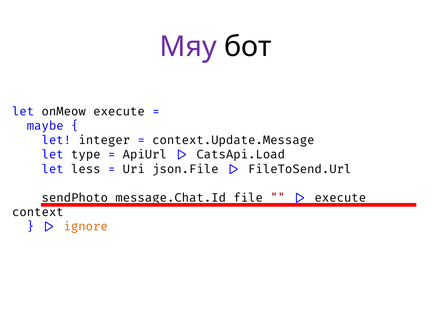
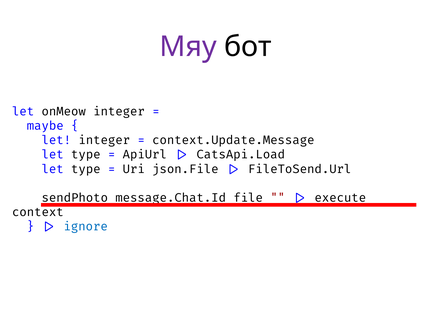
onMeow execute: execute -> integer
less at (86, 169): less -> type
ignore colour: orange -> blue
